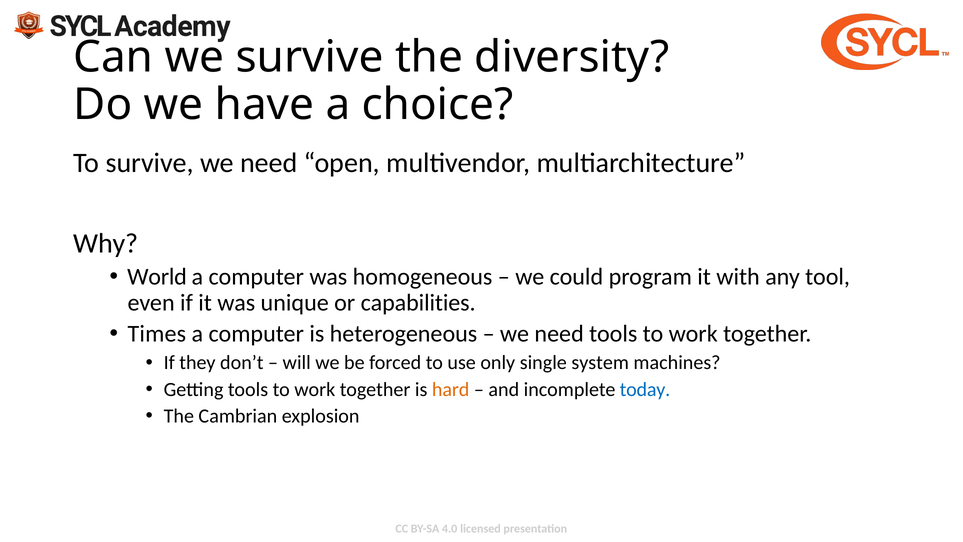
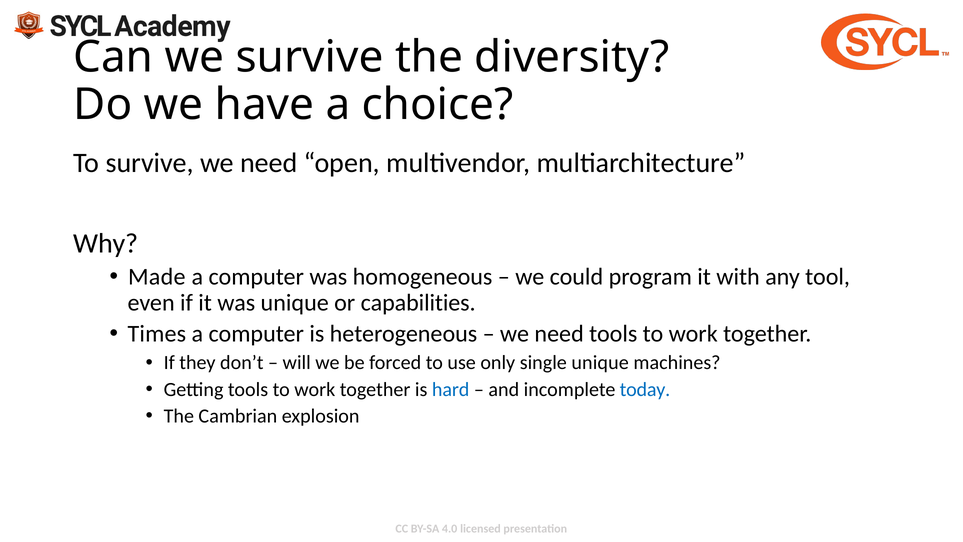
World: World -> Made
single system: system -> unique
hard colour: orange -> blue
